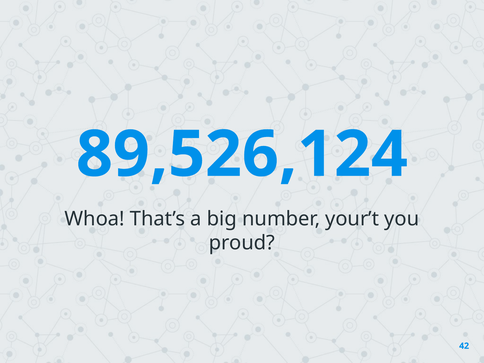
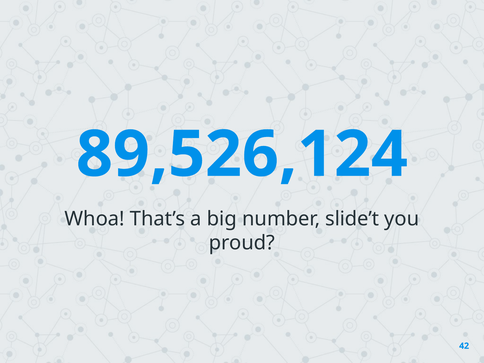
your’t: your’t -> slide’t
